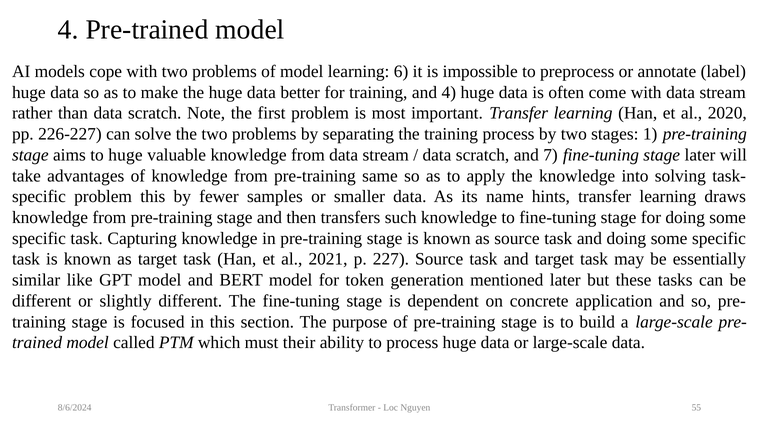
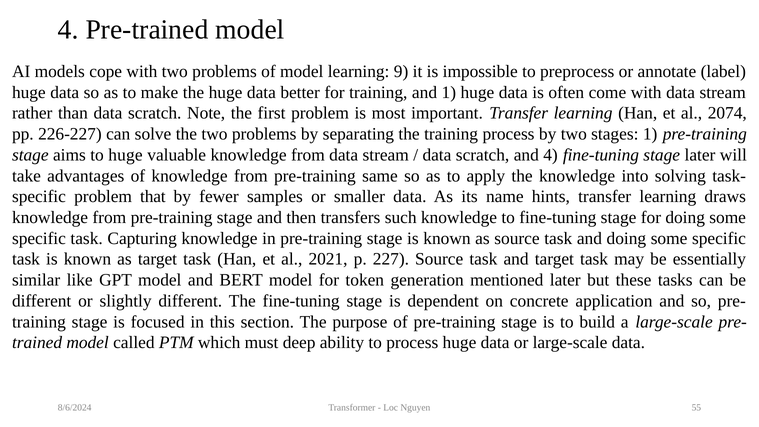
6: 6 -> 9
and 4: 4 -> 1
2020: 2020 -> 2074
and 7: 7 -> 4
problem this: this -> that
their: their -> deep
